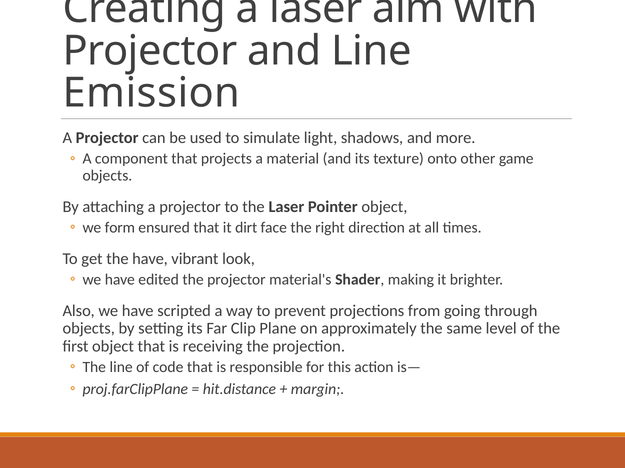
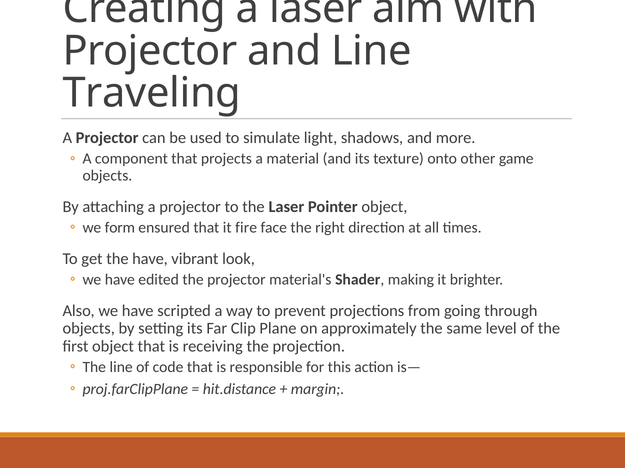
Emission: Emission -> Traveling
dirt: dirt -> fire
